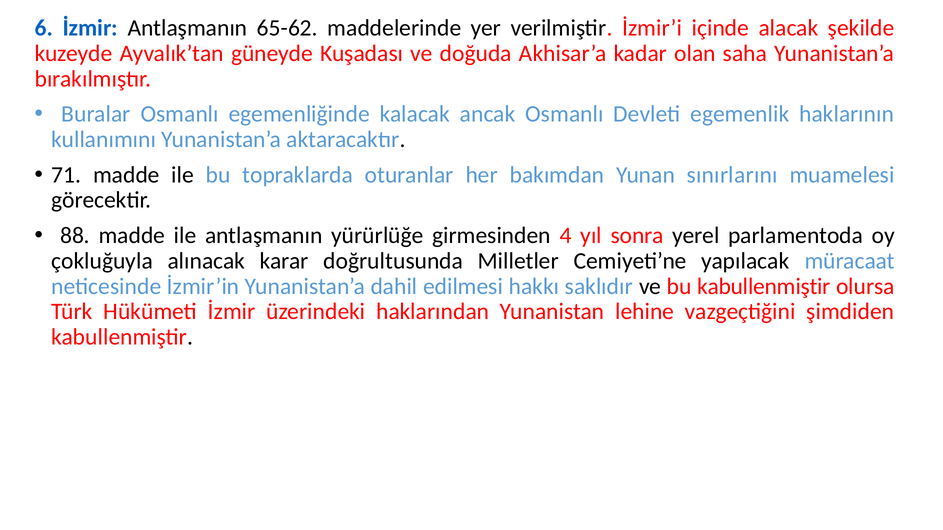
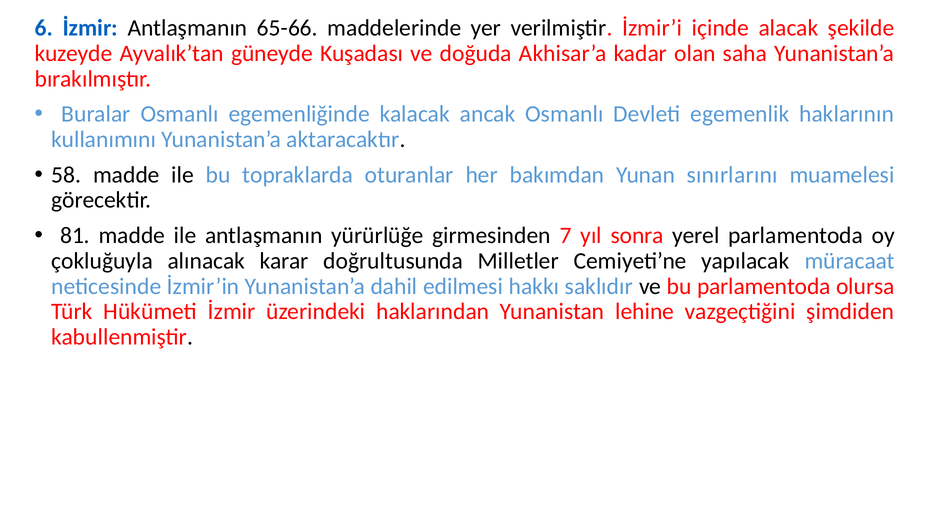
65-62: 65-62 -> 65-66
71: 71 -> 58
88: 88 -> 81
4: 4 -> 7
bu kabullenmiştir: kabullenmiştir -> parlamentoda
